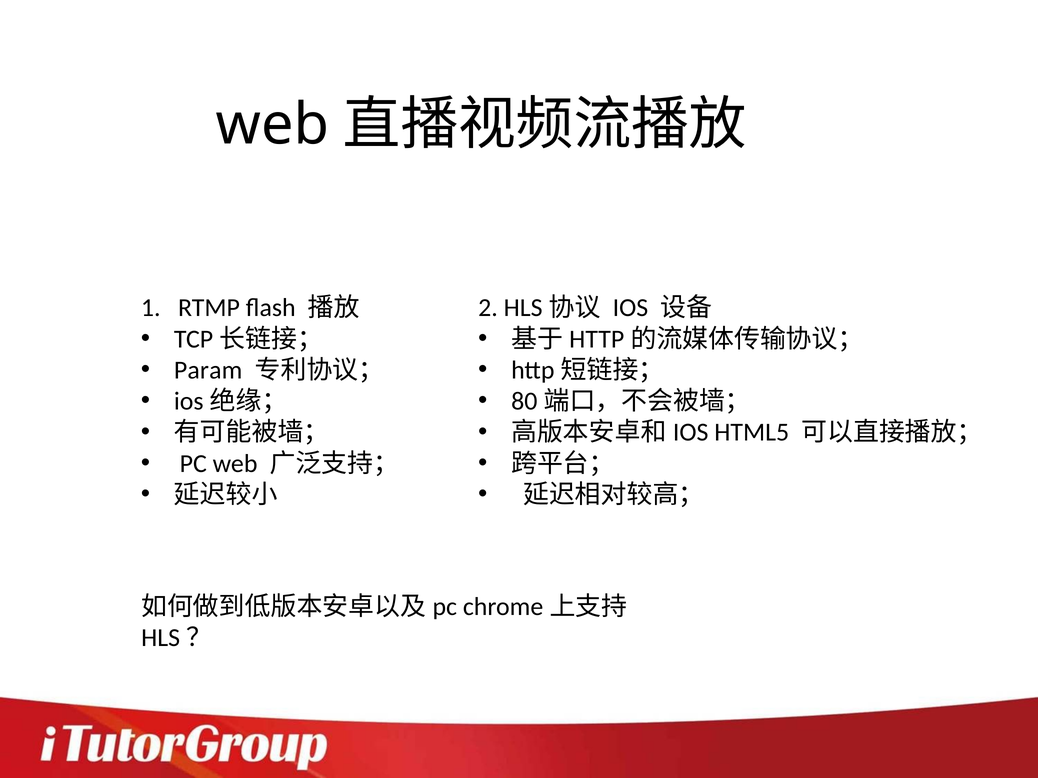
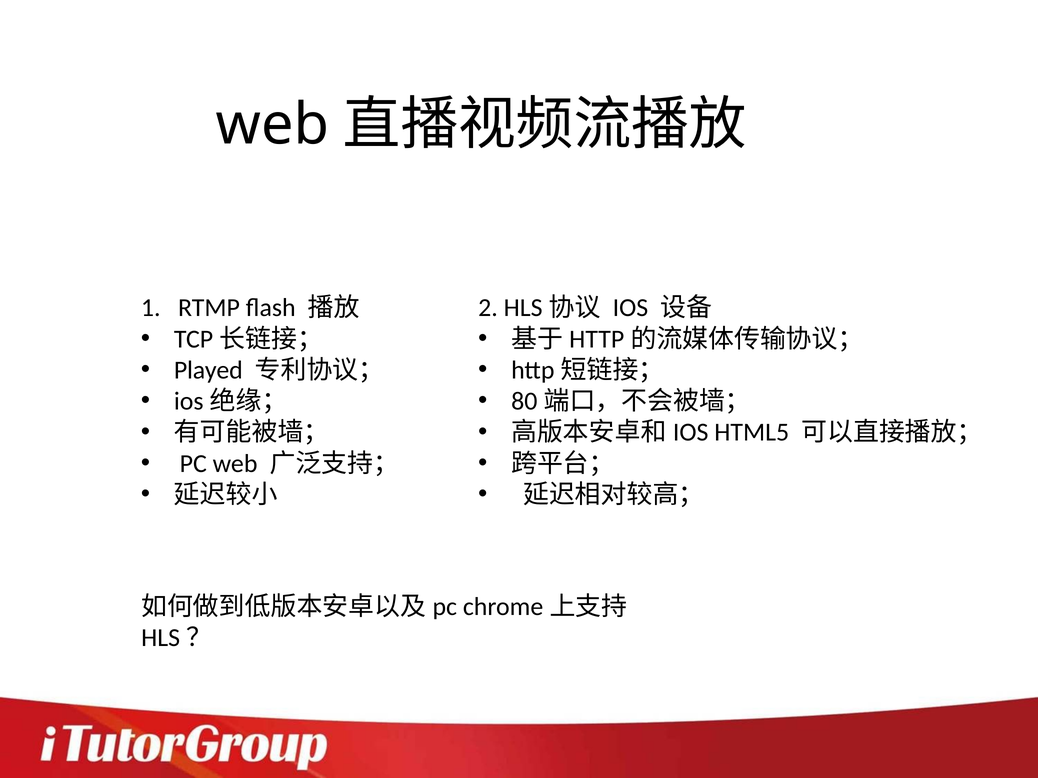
Param: Param -> Played
